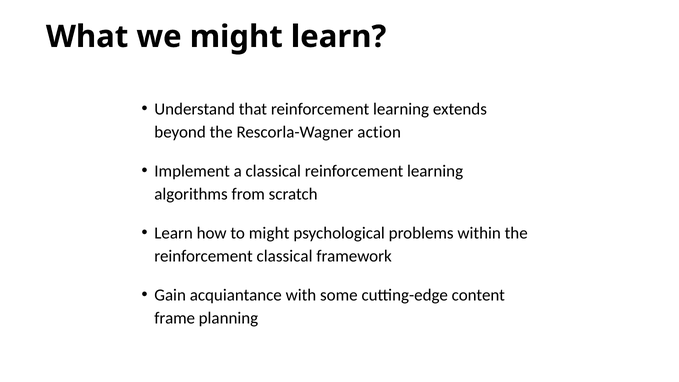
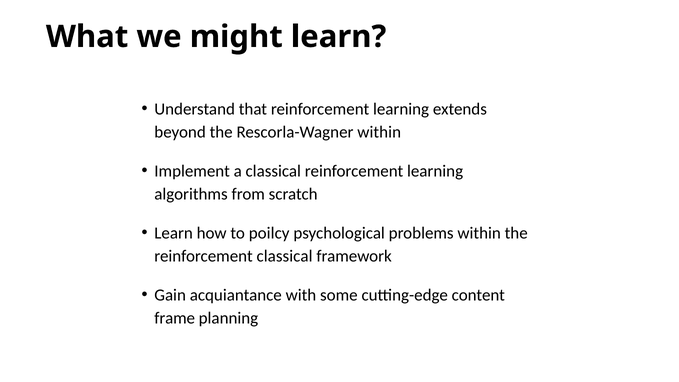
Rescorla-Wagner action: action -> within
to might: might -> poilcy
